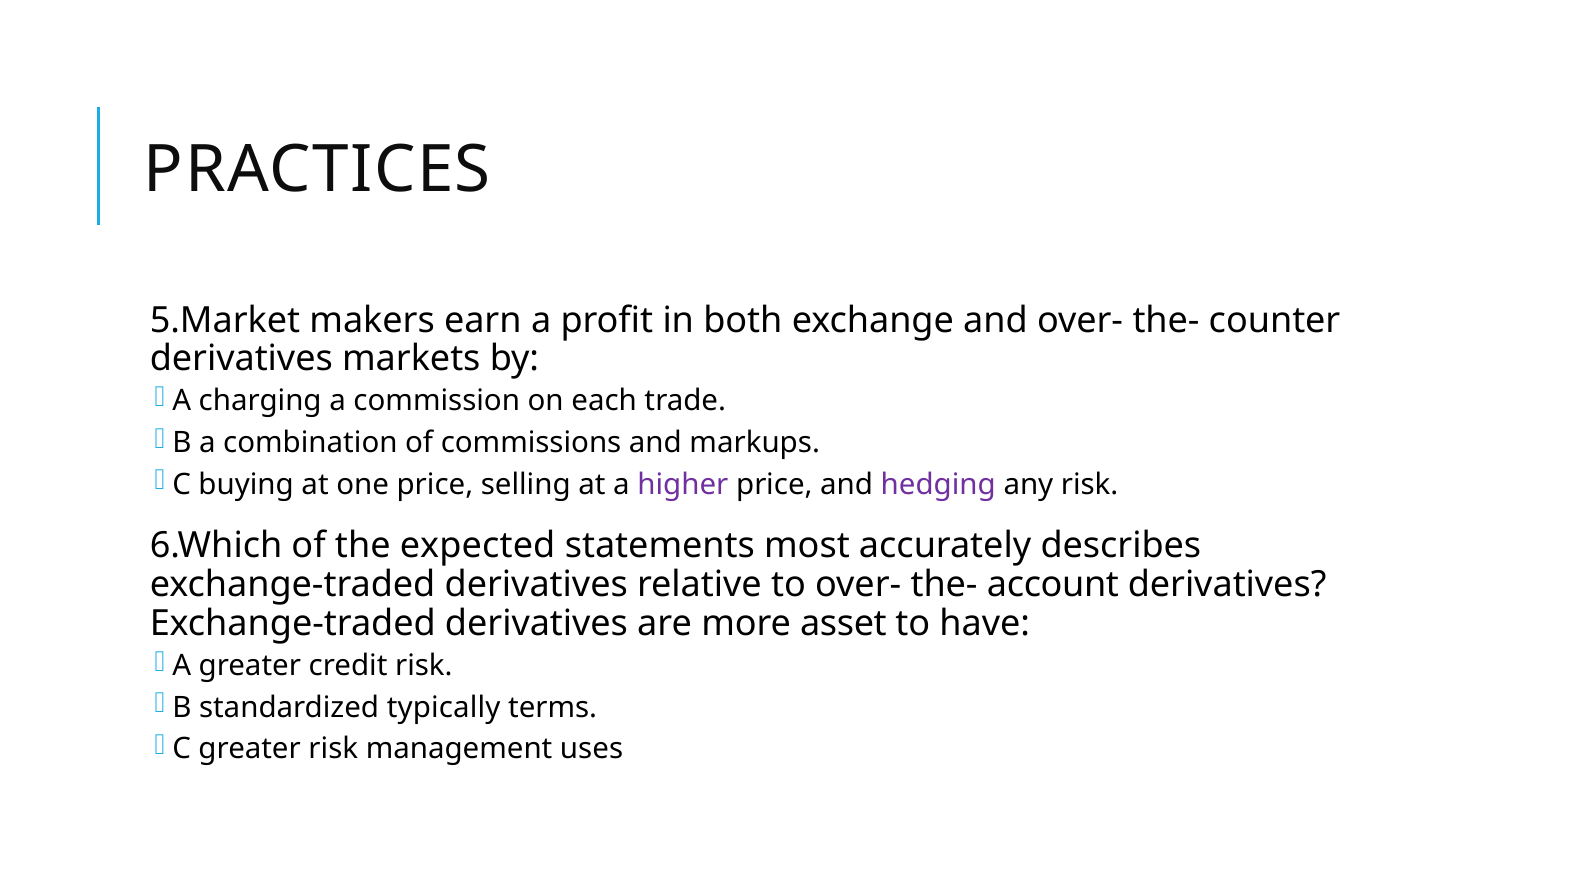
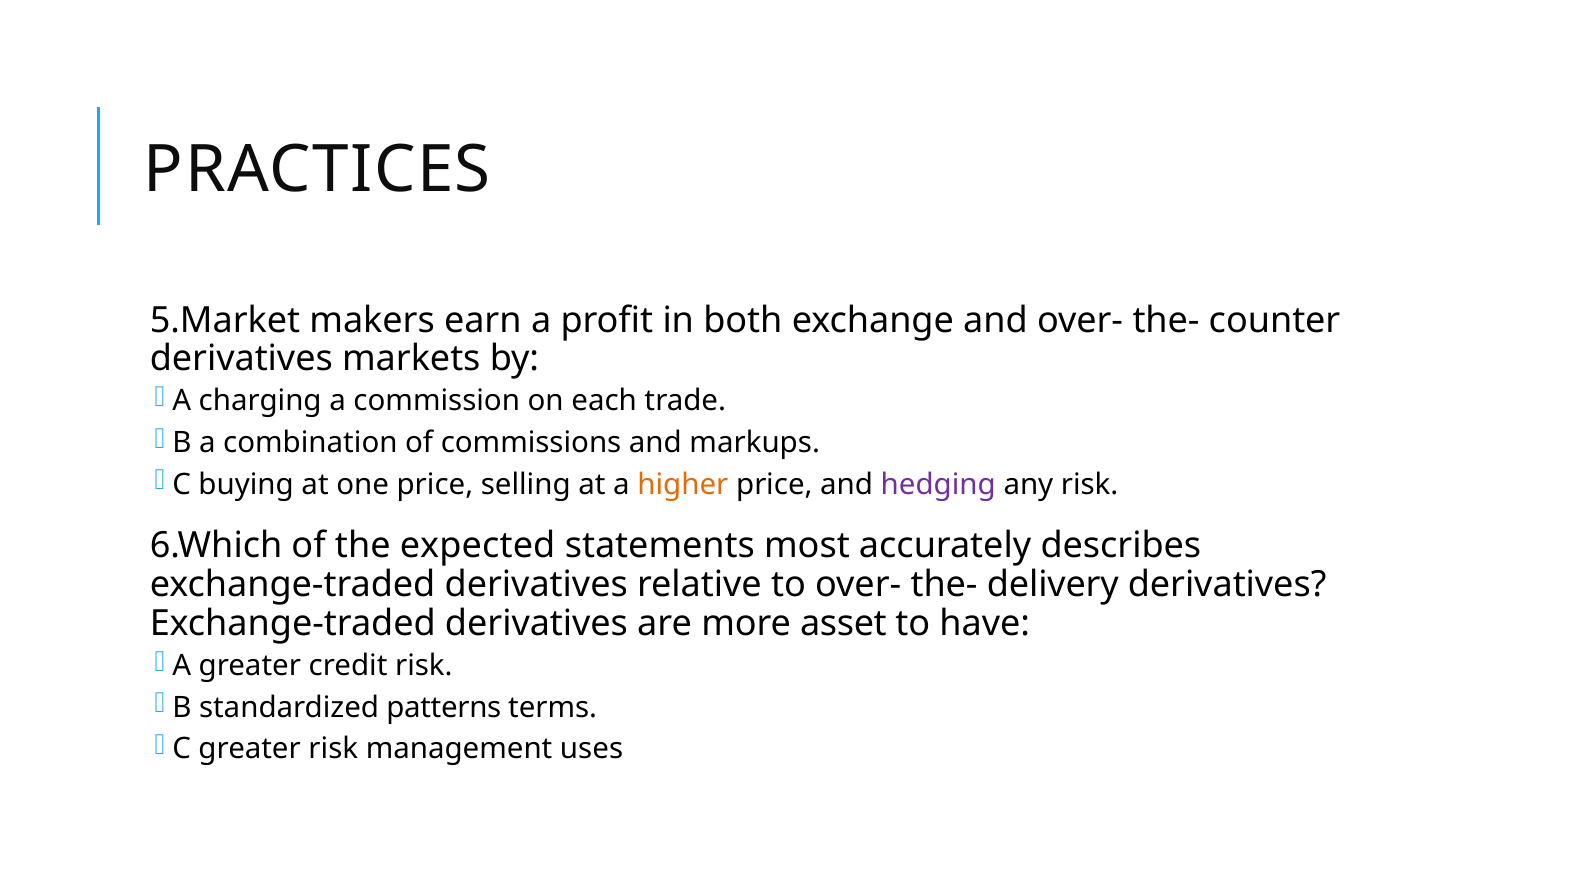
higher colour: purple -> orange
account: account -> delivery
typically: typically -> patterns
